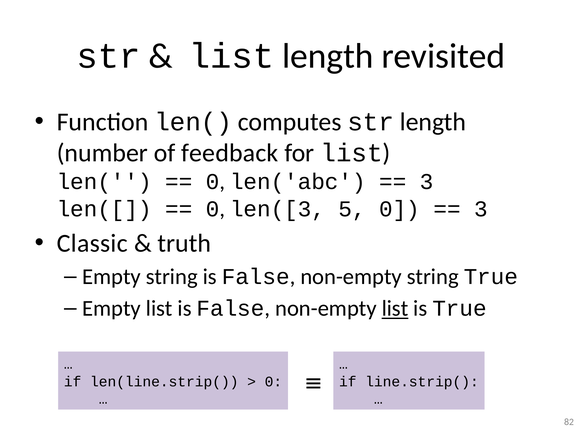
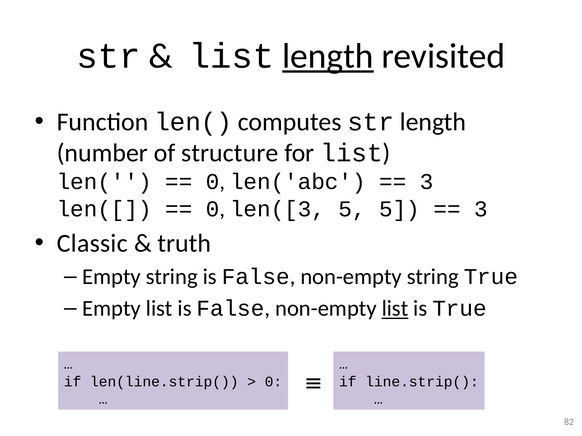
length at (328, 56) underline: none -> present
feedback: feedback -> structure
5 0: 0 -> 5
